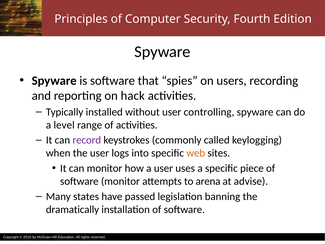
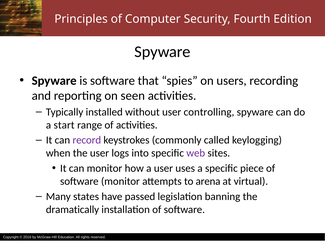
hack: hack -> seen
level: level -> start
web colour: orange -> purple
advise: advise -> virtual
